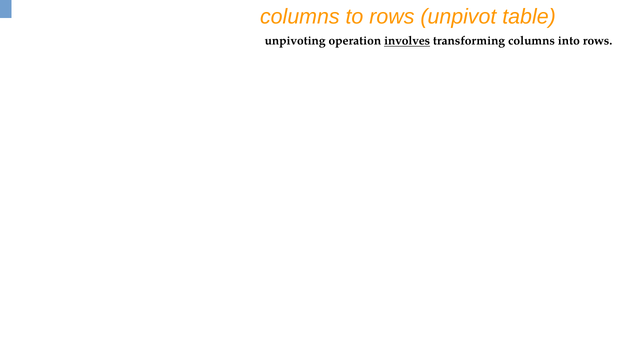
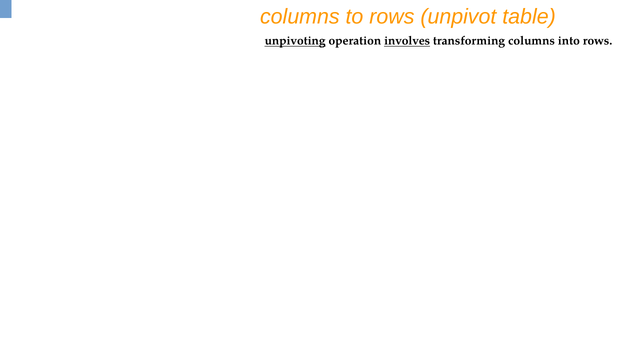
unpivoting underline: none -> present
